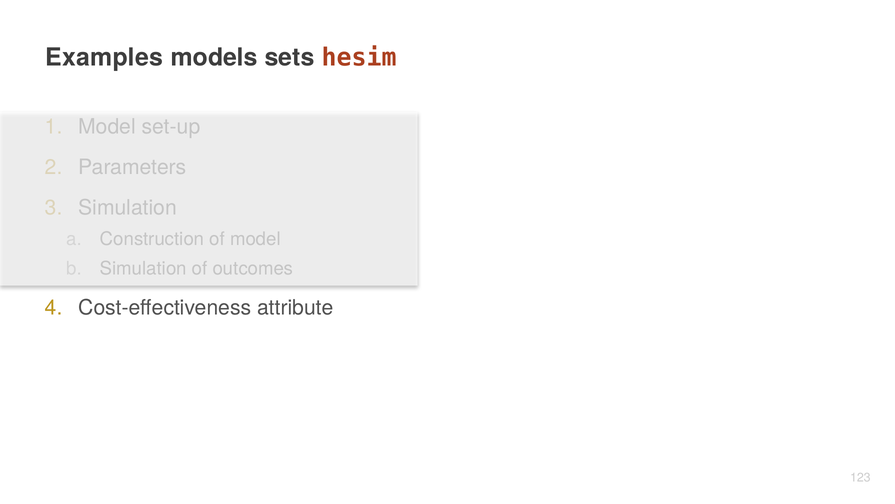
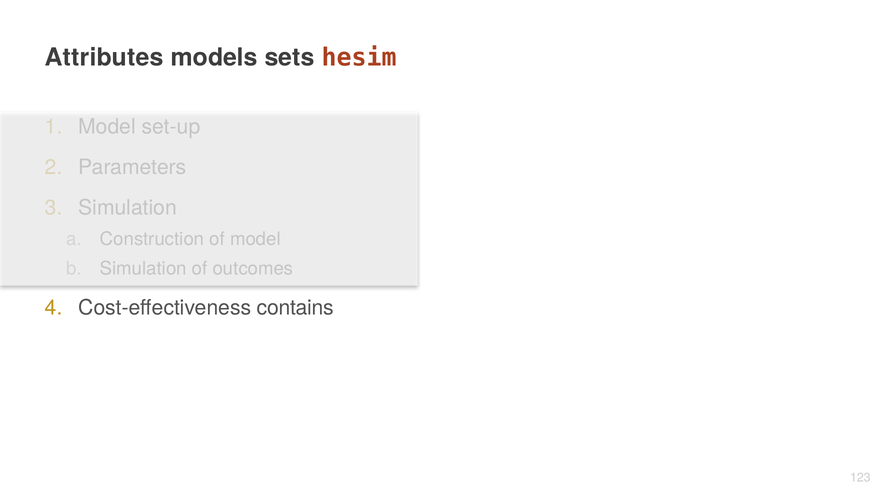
Examples: Examples -> Attributes
attribute: attribute -> contains
